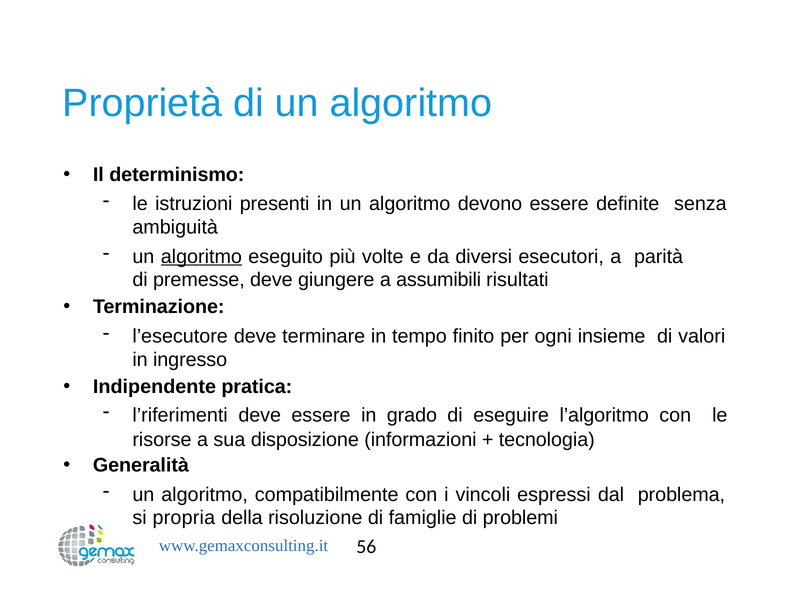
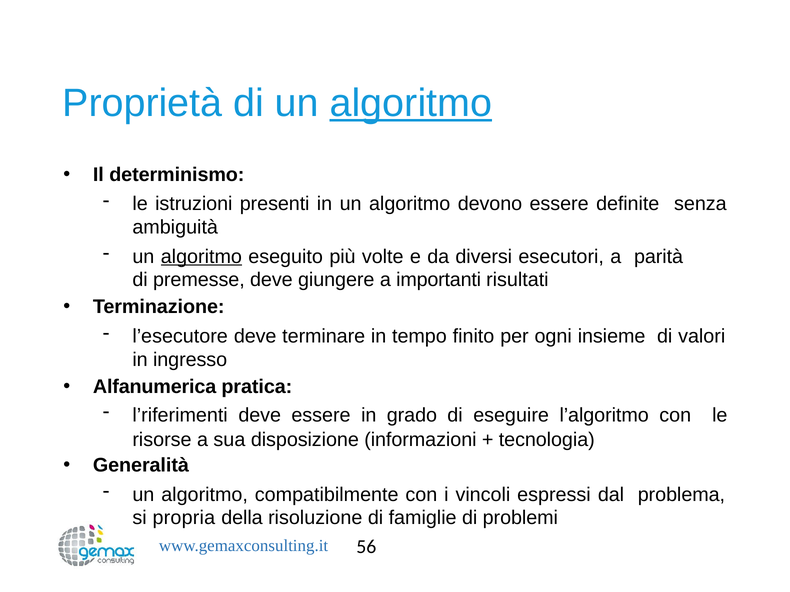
algoritmo at (411, 103) underline: none -> present
assumibili: assumibili -> importanti
Indipendente: Indipendente -> Alfanumerica
